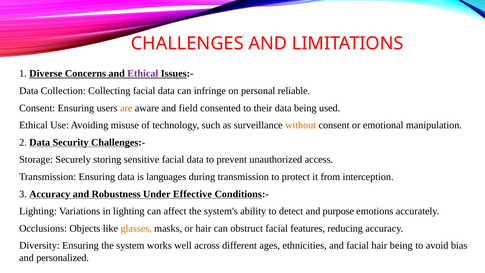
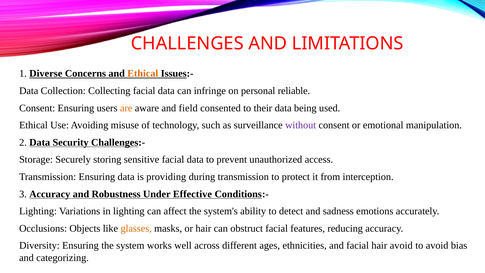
Ethical at (143, 74) colour: purple -> orange
without colour: orange -> purple
languages: languages -> providing
purpose: purpose -> sadness
hair being: being -> avoid
personalized: personalized -> categorizing
